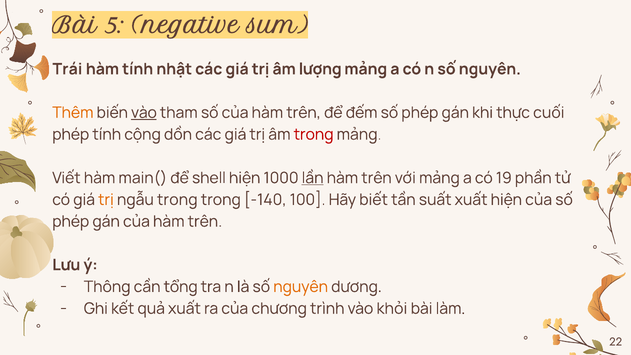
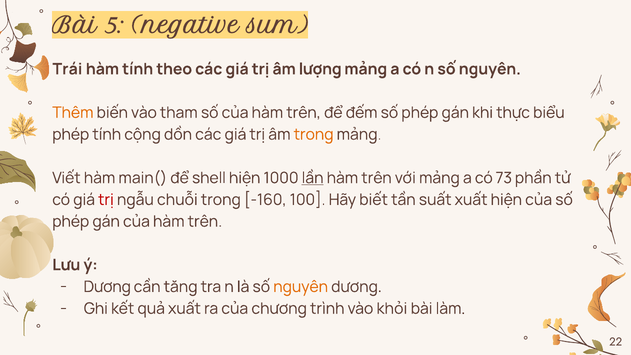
nhật: nhật -> theo
vào at (144, 113) underline: present -> none
cuối: cuối -> biểu
trong at (314, 134) colour: red -> orange
19: 19 -> 73
trị at (106, 200) colour: orange -> red
ngẫu trong: trong -> chuỗi
-140: -140 -> -160
Thông at (107, 287): Thông -> Dương
tổng: tổng -> tăng
